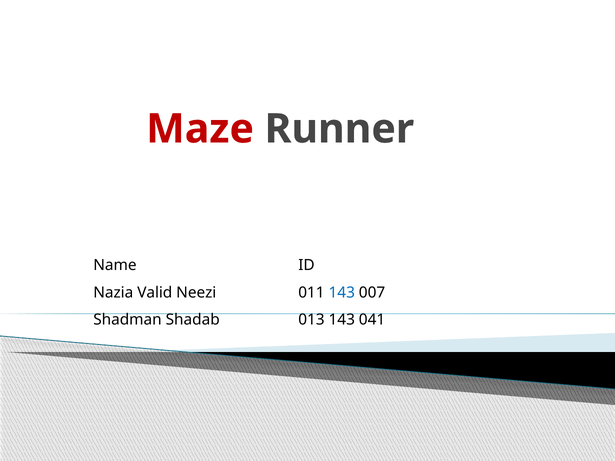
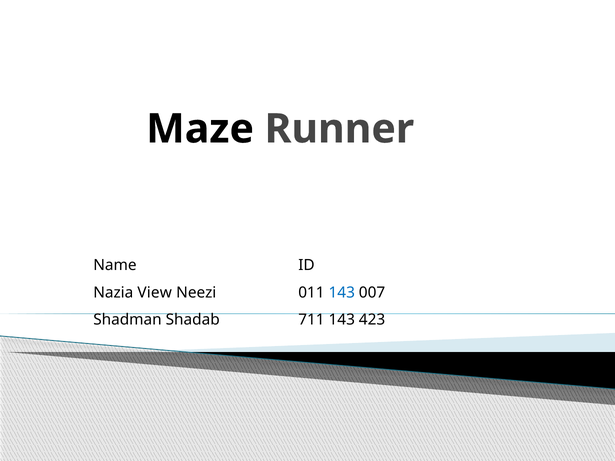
Maze colour: red -> black
Valid: Valid -> View
013: 013 -> 711
041: 041 -> 423
